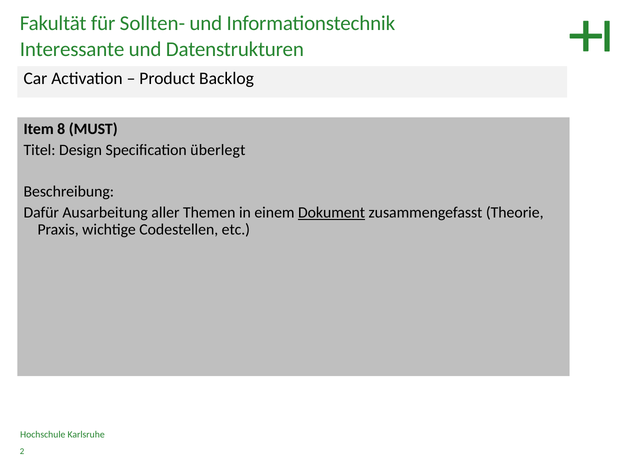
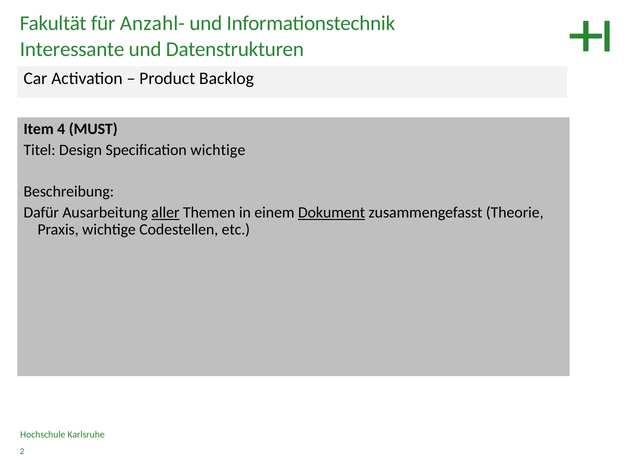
Sollten-: Sollten- -> Anzahl-
8: 8 -> 4
Specification überlegt: überlegt -> wichtige
aller underline: none -> present
